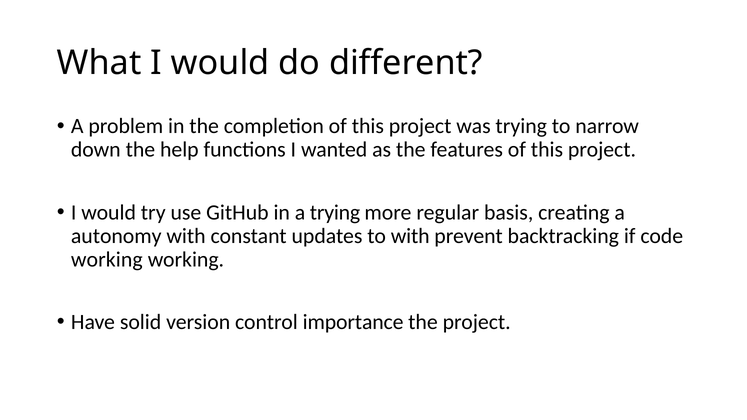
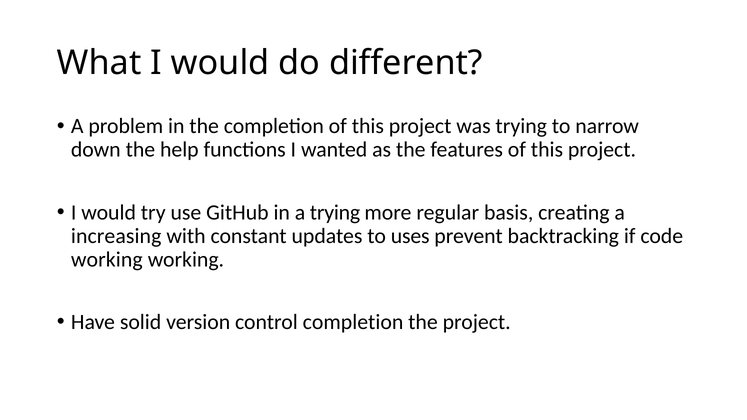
autonomy: autonomy -> increasing
to with: with -> uses
control importance: importance -> completion
